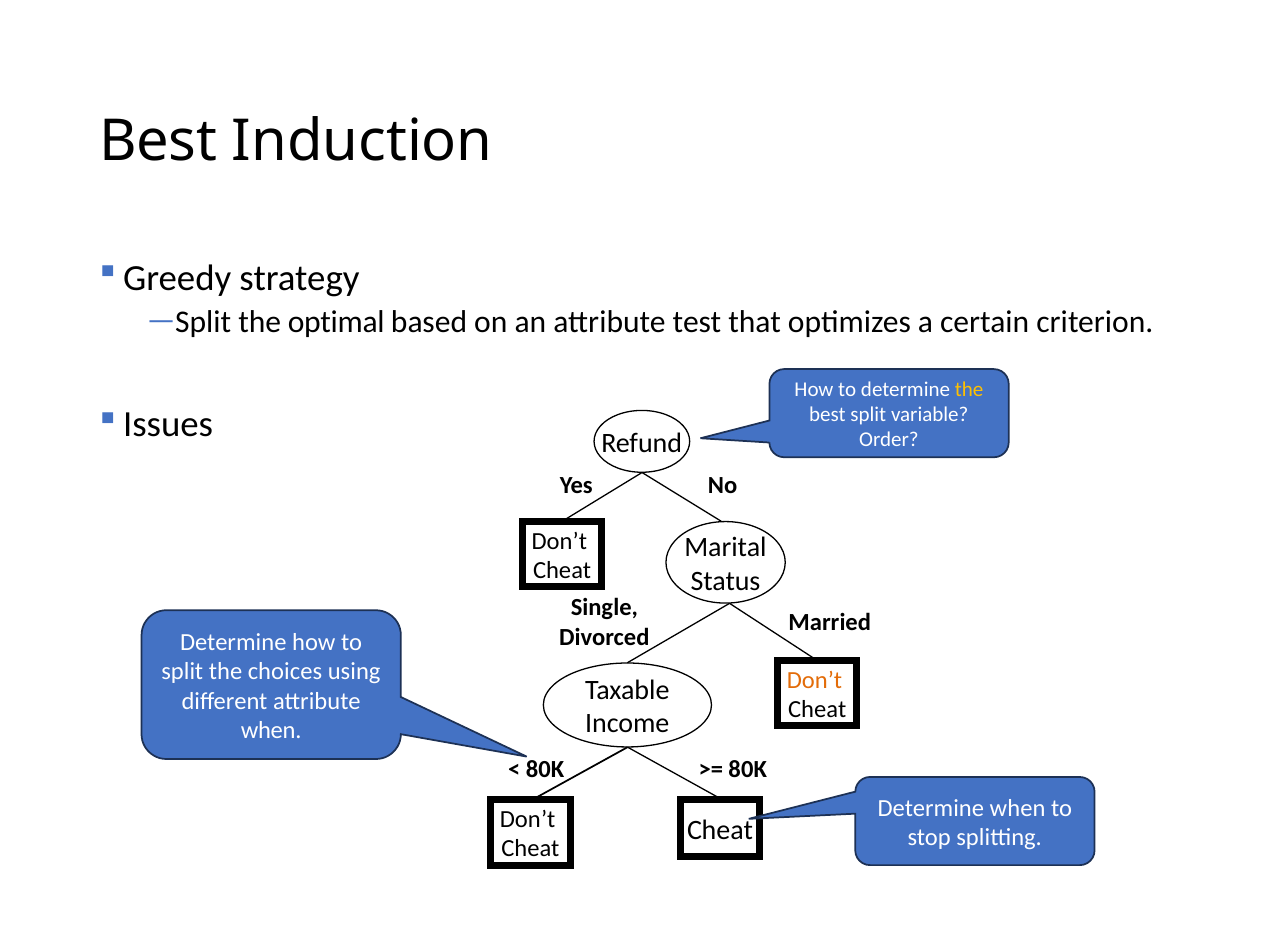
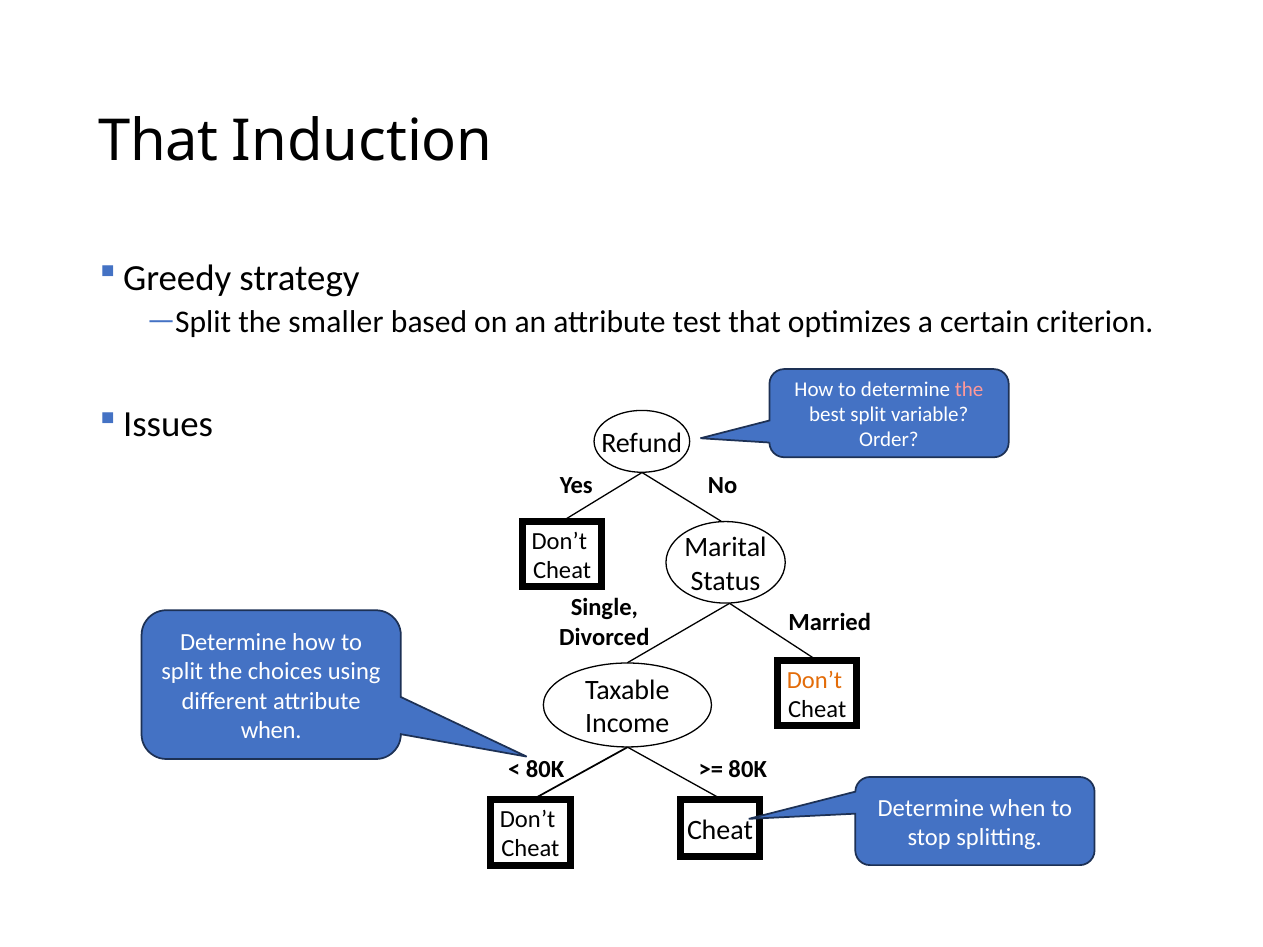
Best at (158, 142): Best -> That
optimal: optimal -> smaller
the at (969, 389) colour: yellow -> pink
